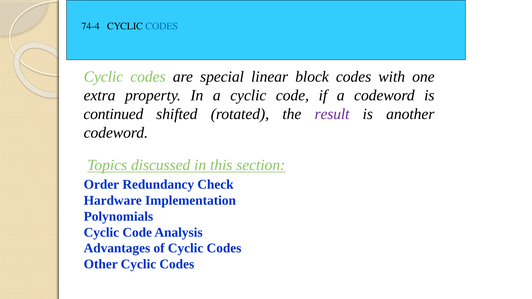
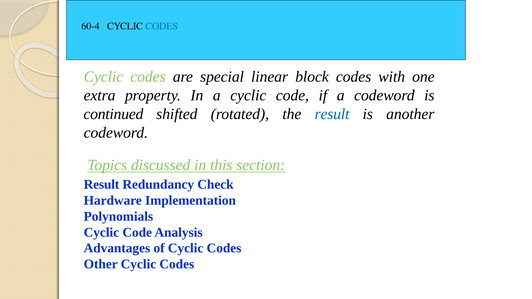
74-4: 74-4 -> 60-4
result at (332, 114) colour: purple -> blue
Order at (101, 185): Order -> Result
